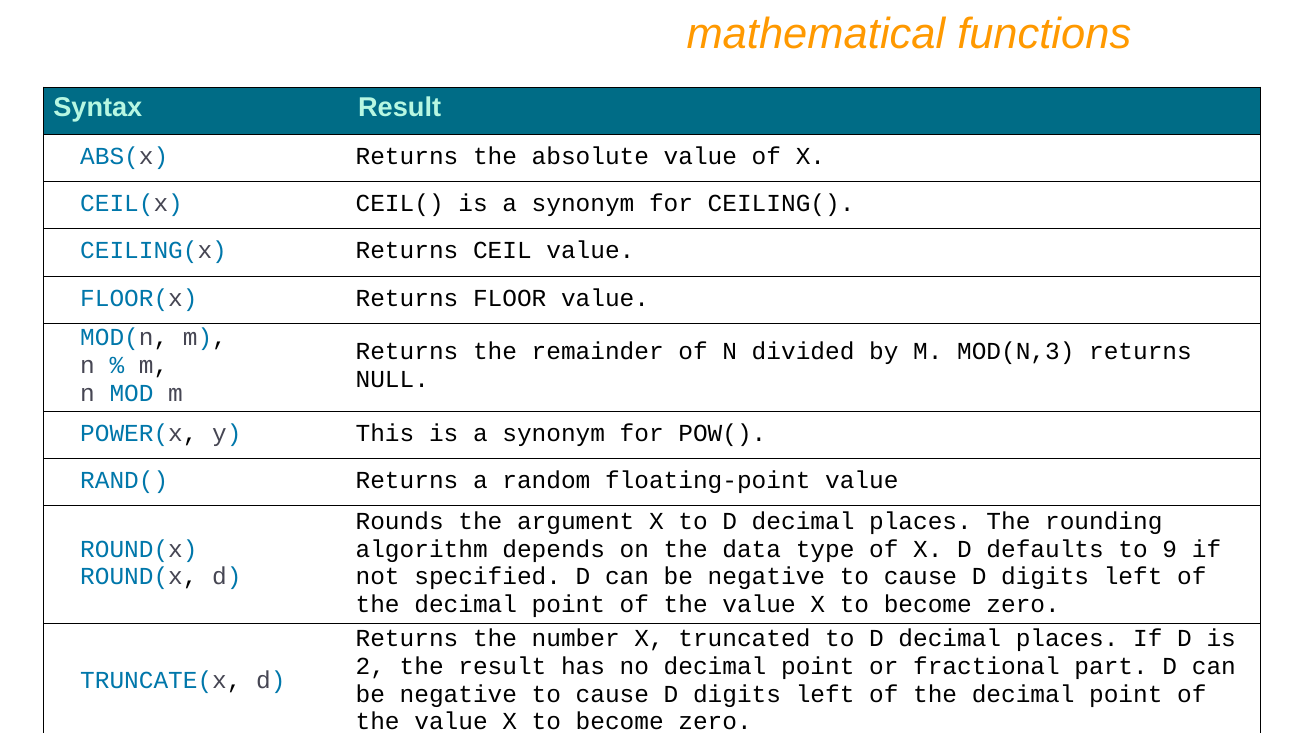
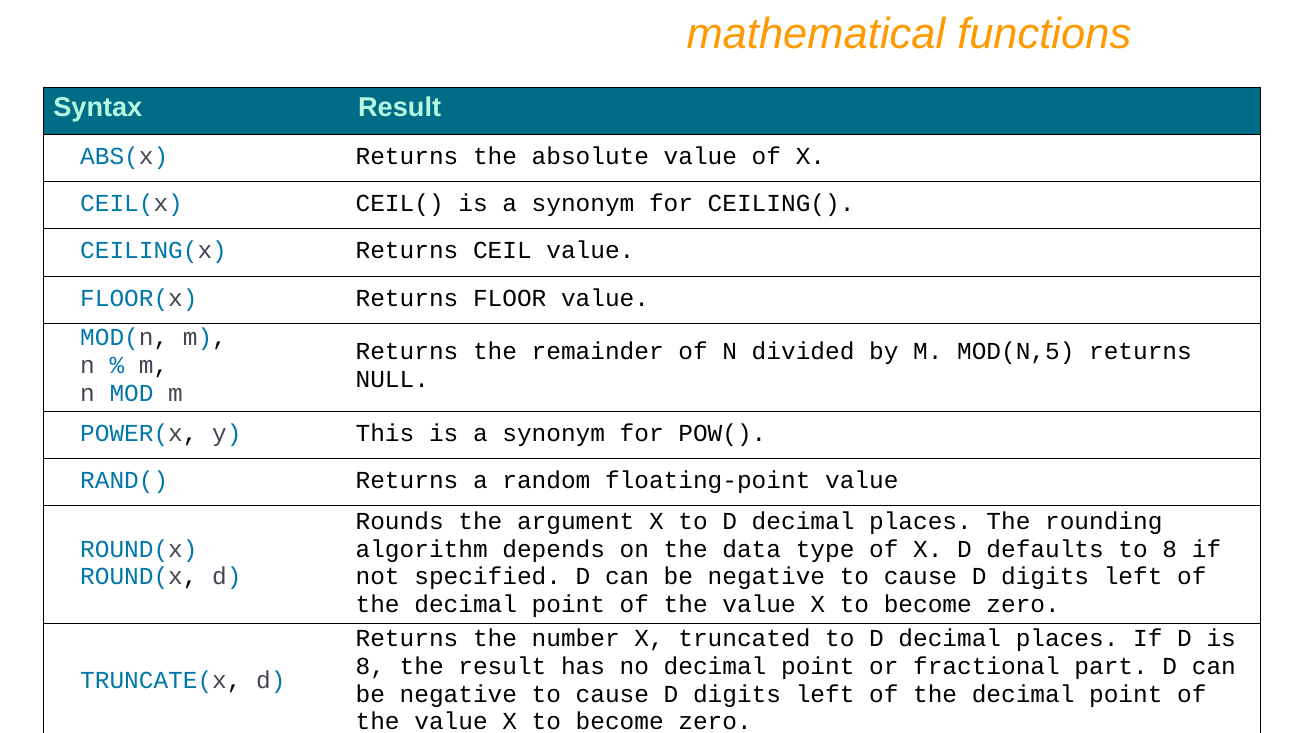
MOD(N,3: MOD(N,3 -> MOD(N,5
to 9: 9 -> 8
2 at (370, 667): 2 -> 8
